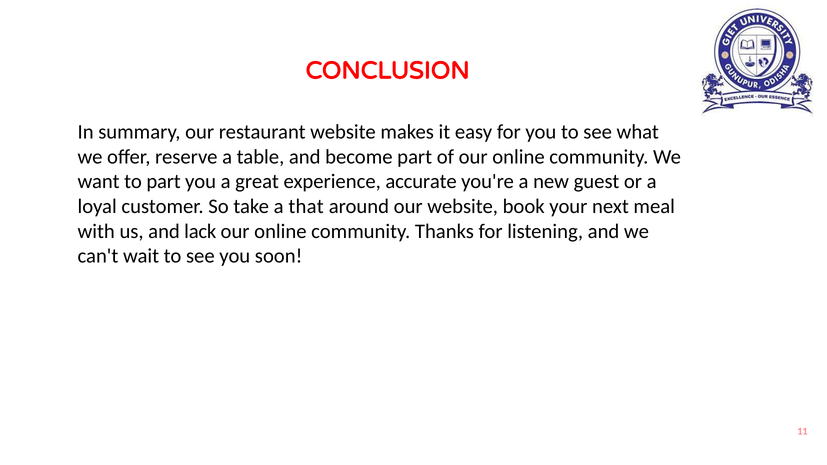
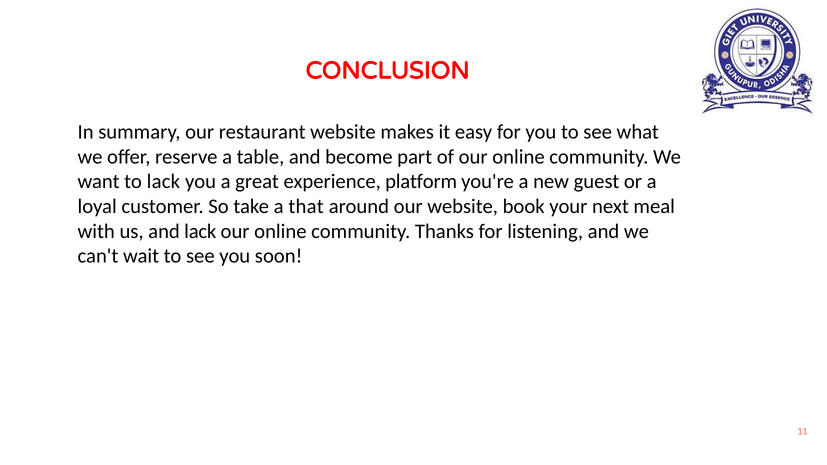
to part: part -> lack
accurate: accurate -> platform
